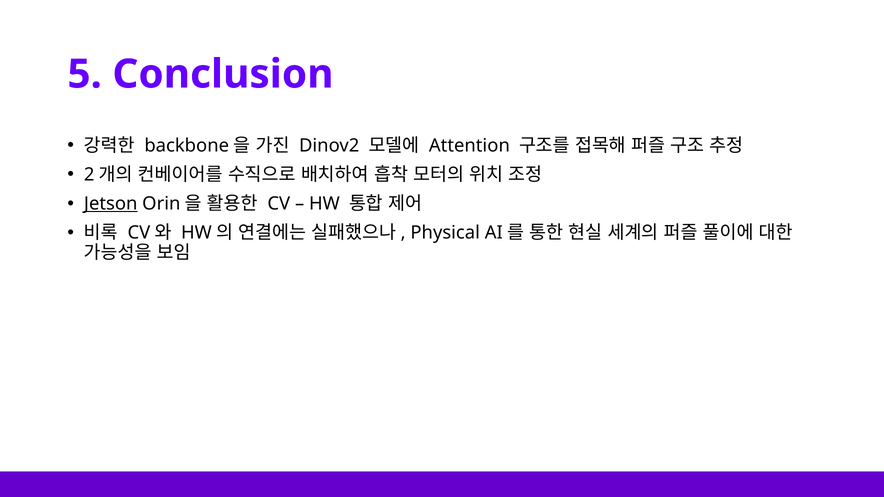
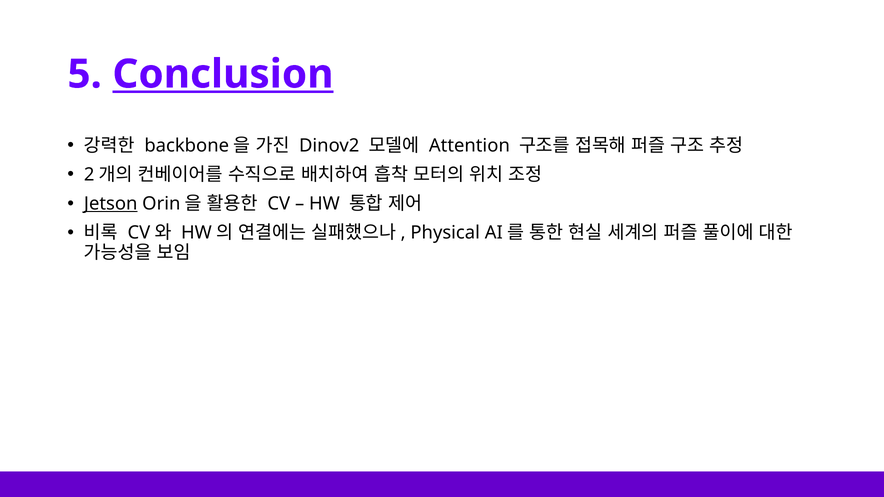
Conclusion underline: none -> present
